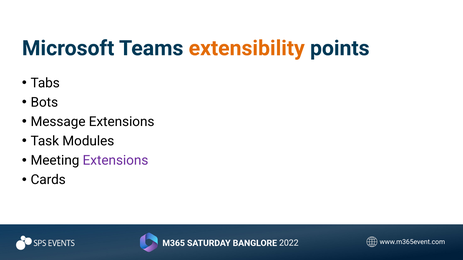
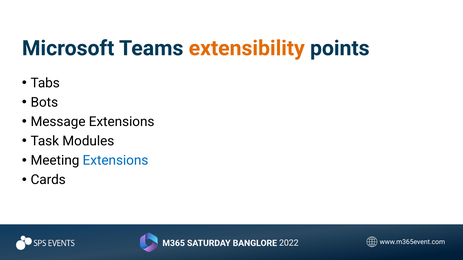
Extensions at (116, 161) colour: purple -> blue
